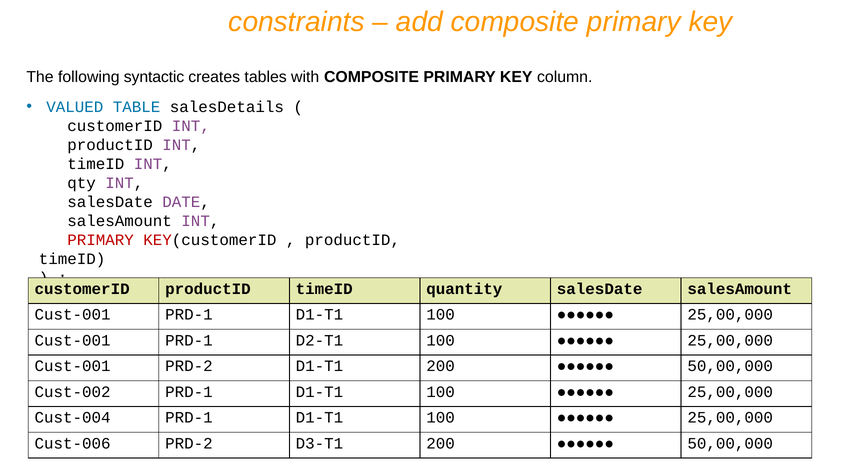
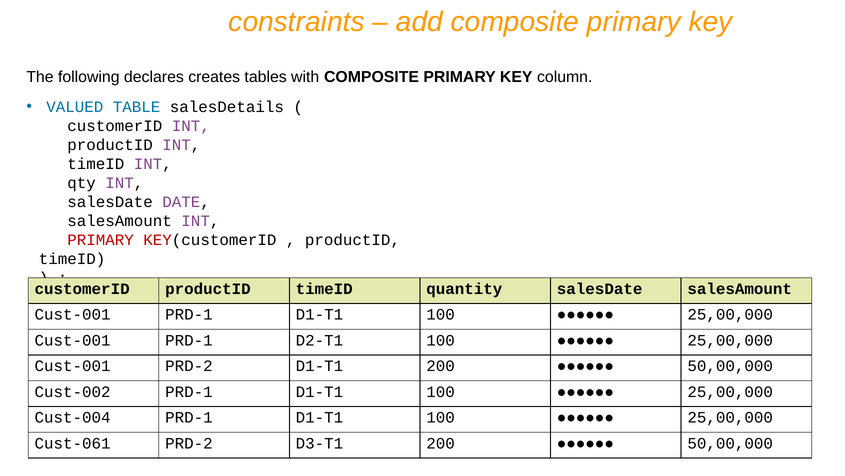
syntactic: syntactic -> declares
Cust-006: Cust-006 -> Cust-061
